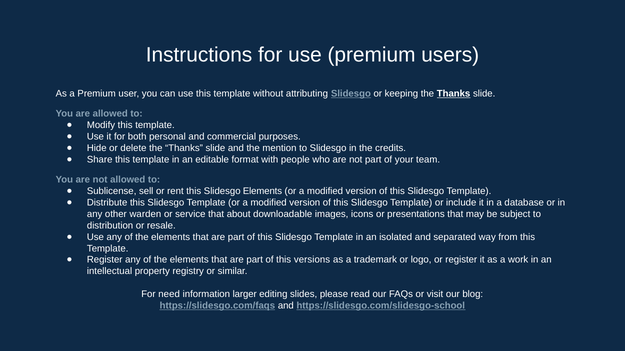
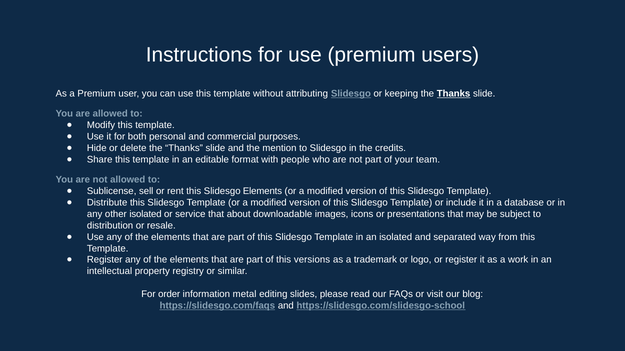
other warden: warden -> isolated
need: need -> order
larger: larger -> metal
